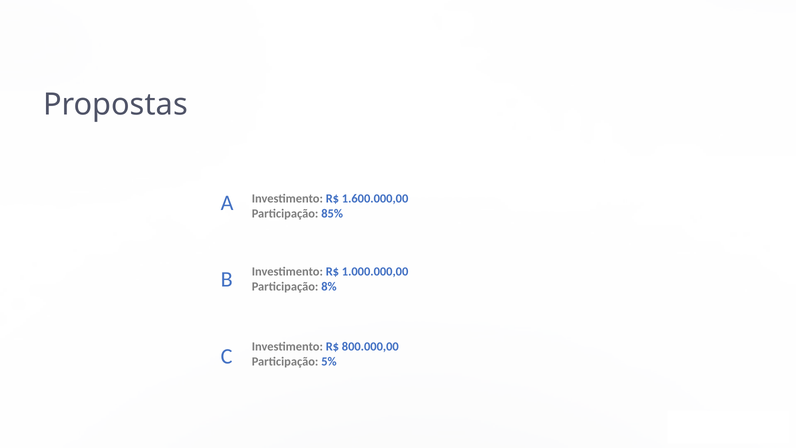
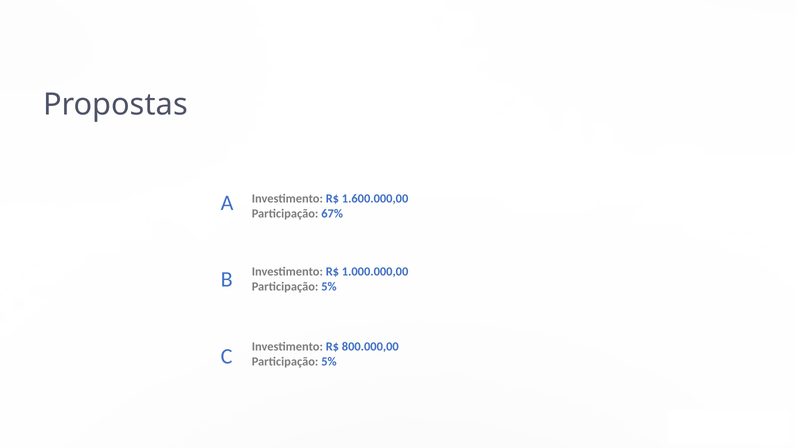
85%: 85% -> 67%
8% at (329, 286): 8% -> 5%
